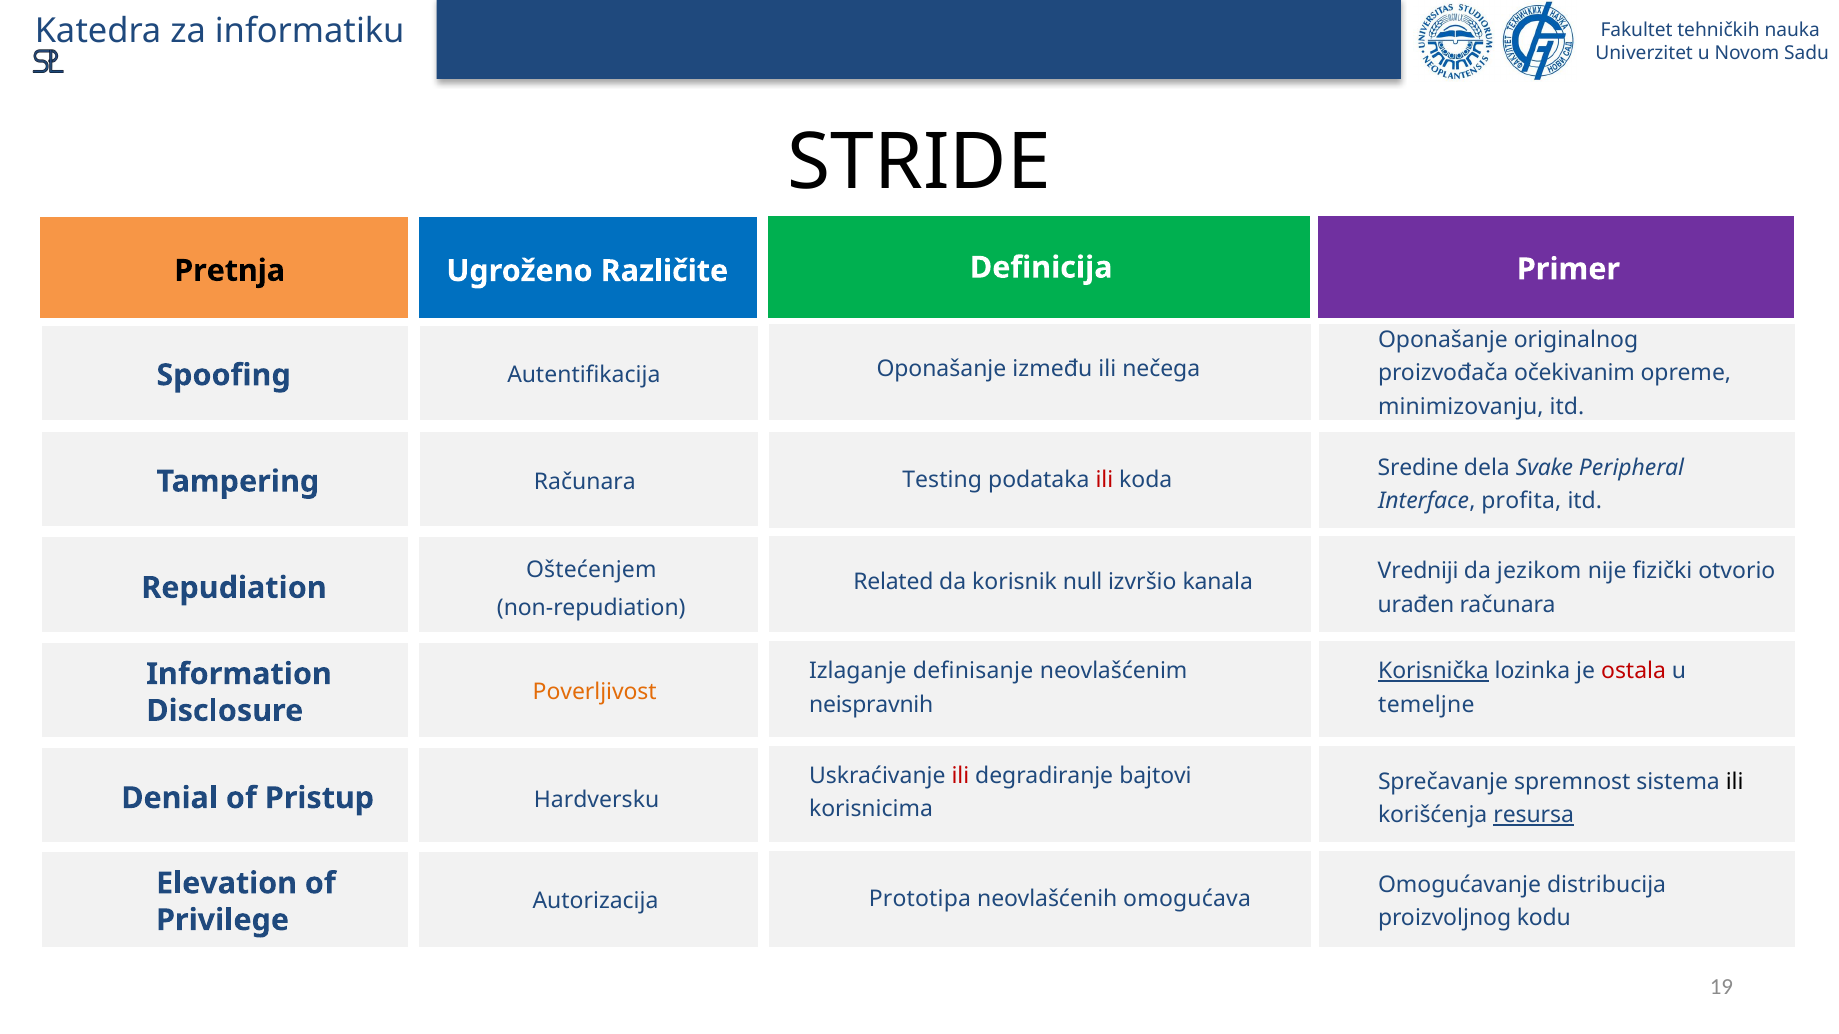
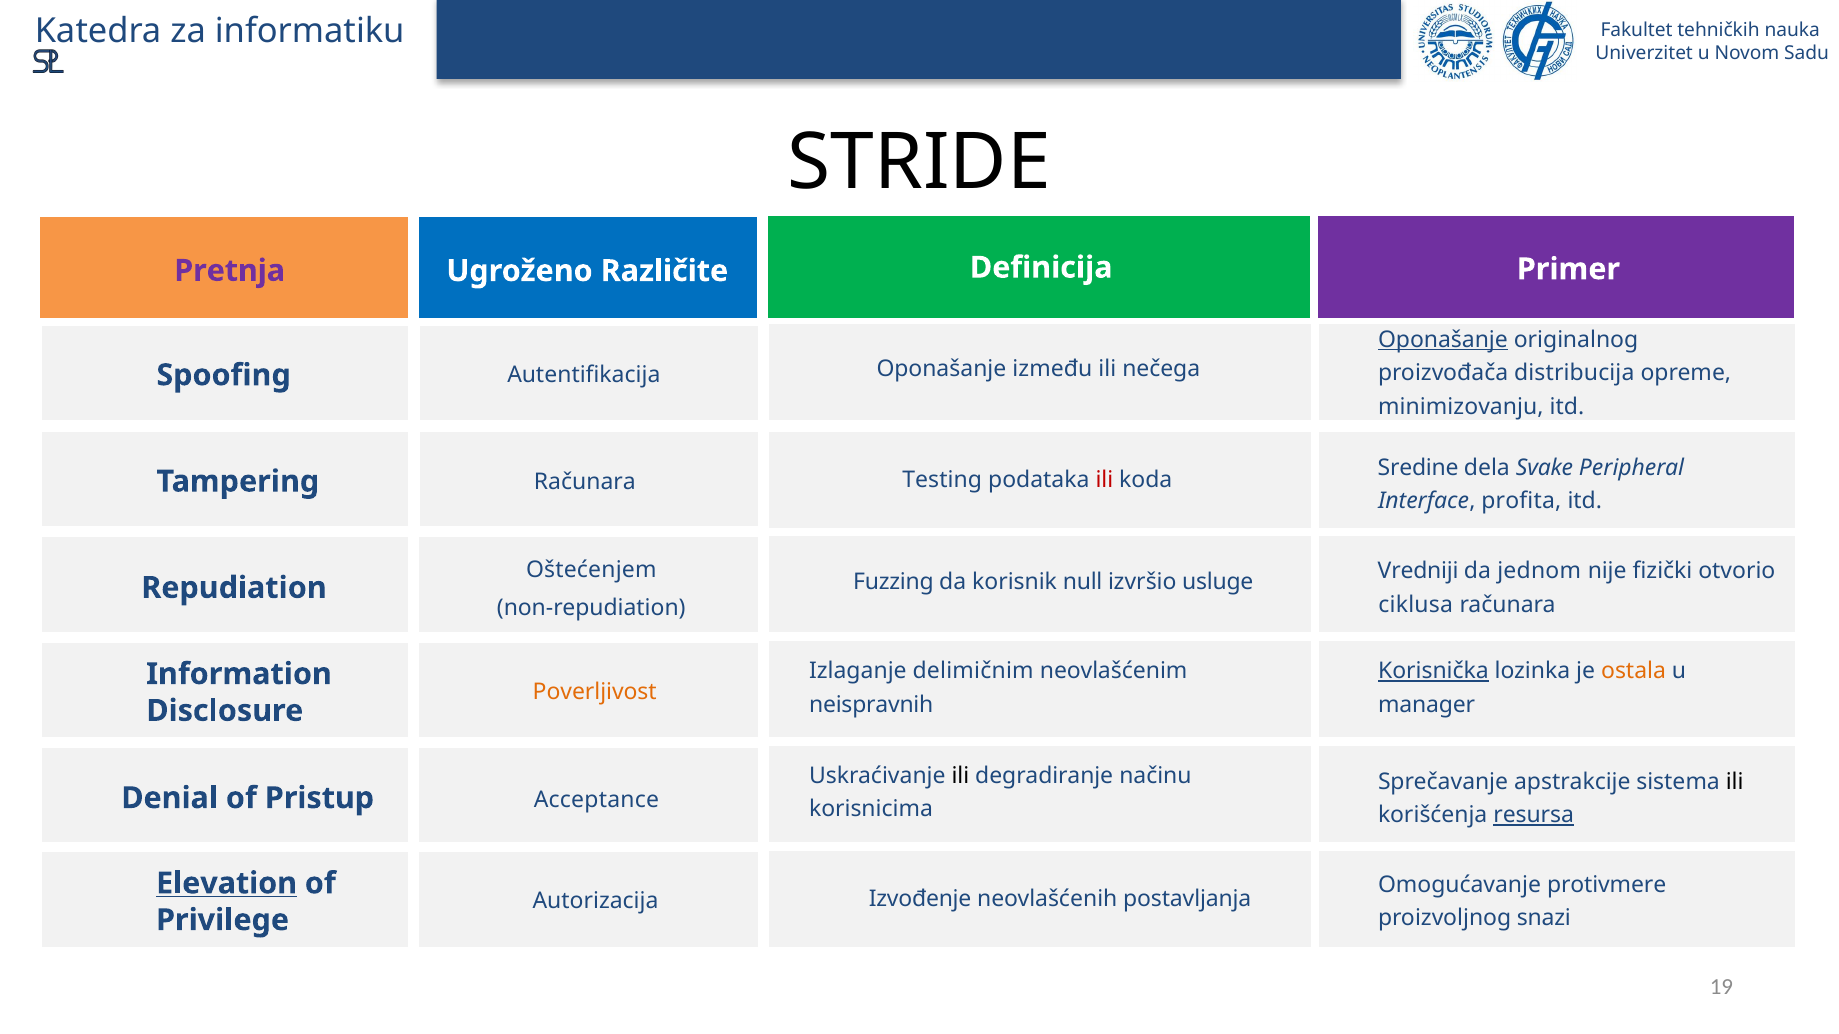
Pretnja colour: black -> purple
Oponašanje at (1443, 340) underline: none -> present
očekivanim: očekivanim -> distribucija
jezikom: jezikom -> jednom
Related: Related -> Fuzzing
kanala: kanala -> usluge
urađen: urađen -> ciklusa
ostala colour: red -> orange
definisanje: definisanje -> delimičnim
temeljne: temeljne -> manager
ili at (960, 776) colour: red -> black
bajtovi: bajtovi -> načinu
spremnost: spremnost -> apstrakcije
Hardversku: Hardversku -> Acceptance
distribucija: distribucija -> protivmere
Elevation underline: none -> present
Prototipa: Prototipa -> Izvođenje
omogućava: omogućava -> postavljanja
kodu: kodu -> snazi
